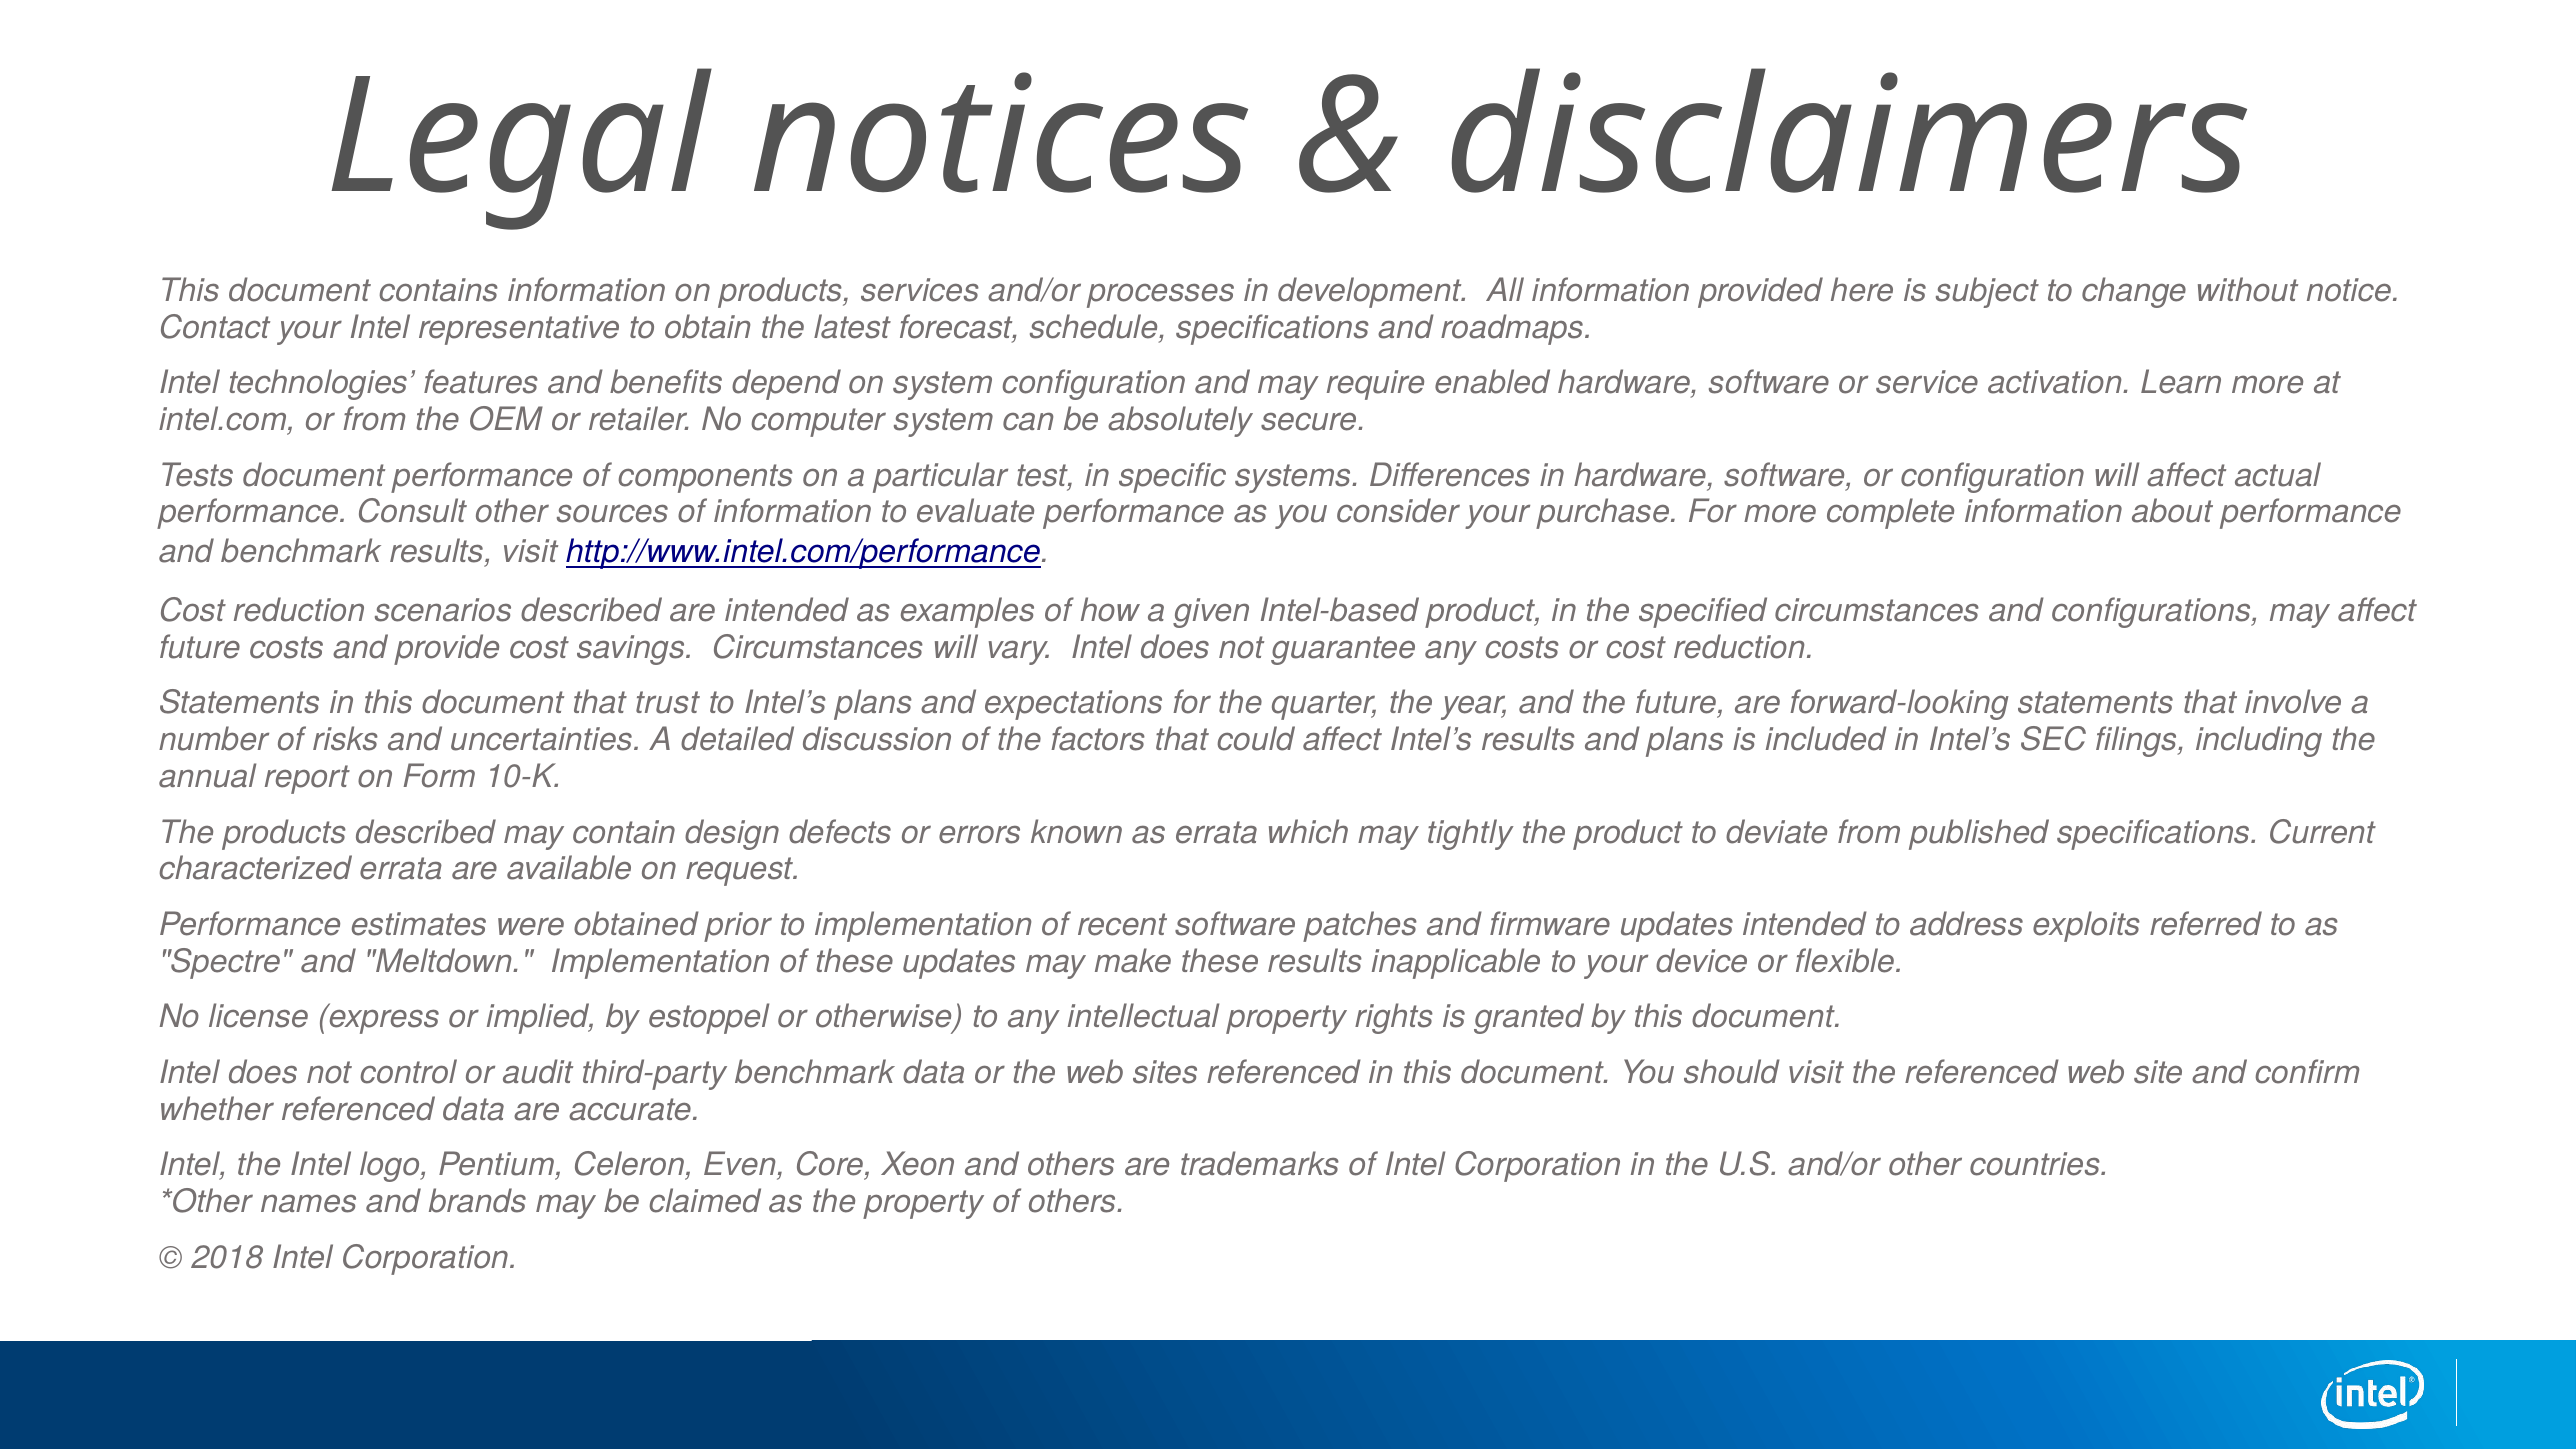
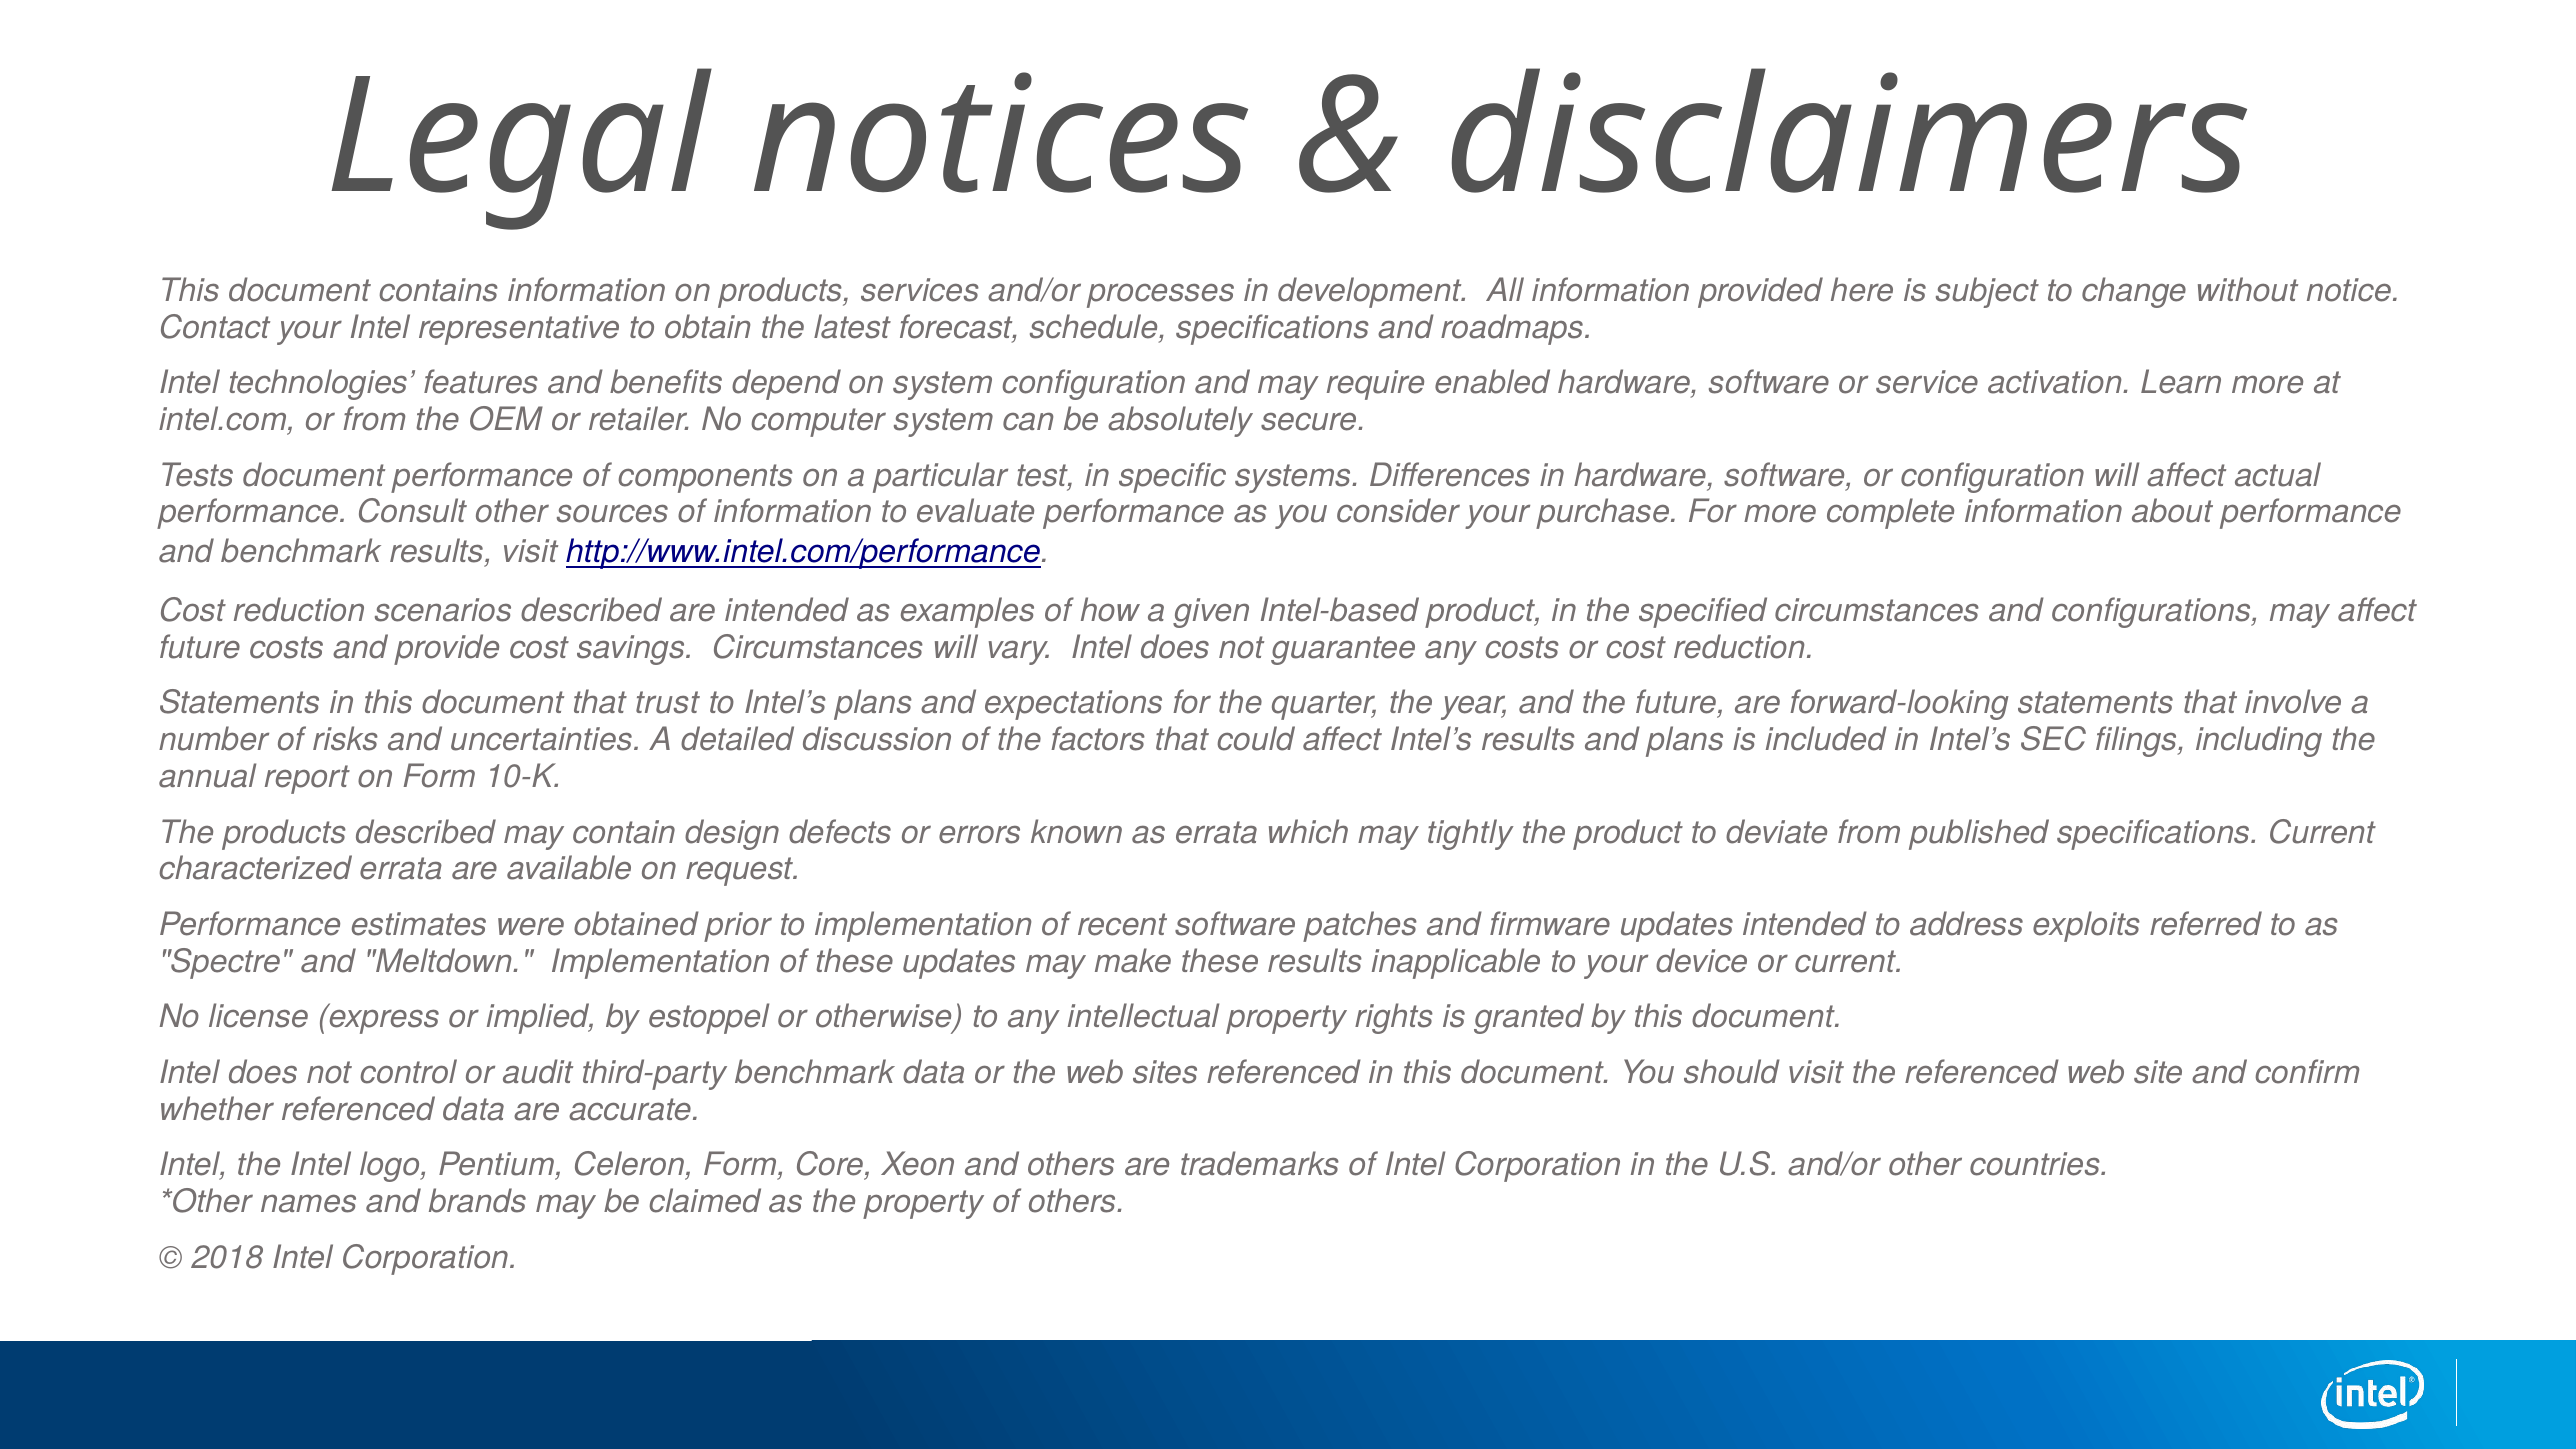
or flexible: flexible -> current
Celeron Even: Even -> Form
